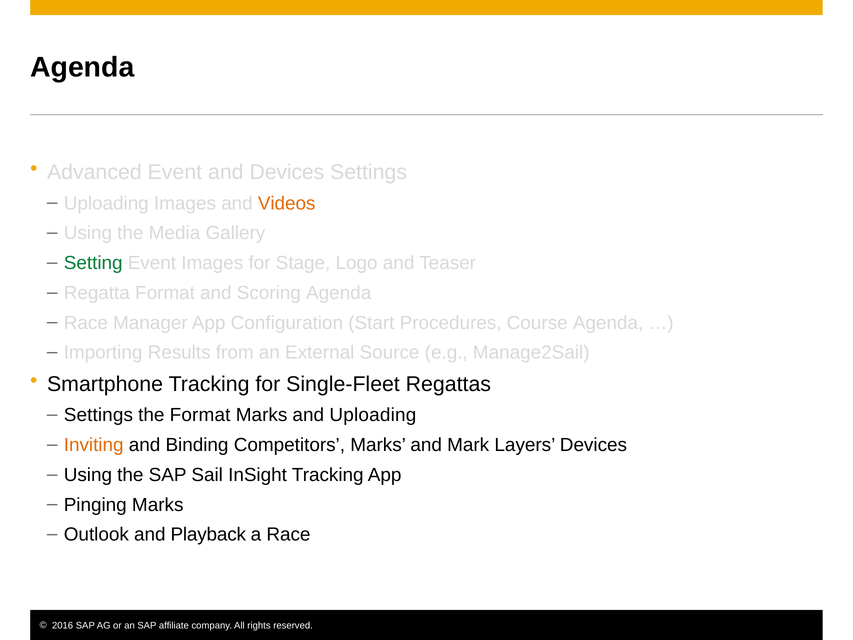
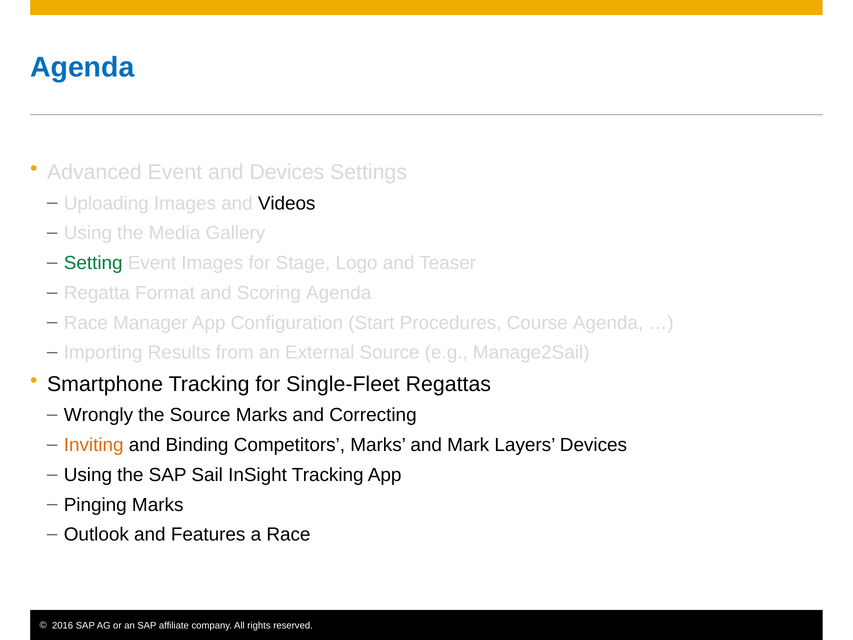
Agenda at (82, 67) colour: black -> blue
Videos colour: orange -> black
Settings at (98, 415): Settings -> Wrongly
the Format: Format -> Source
and Uploading: Uploading -> Correcting
Playback: Playback -> Features
